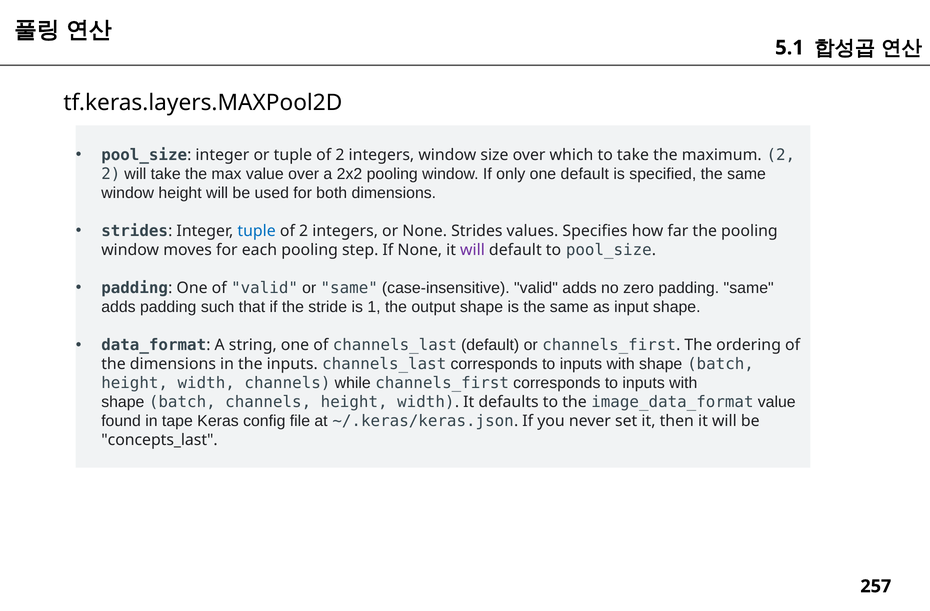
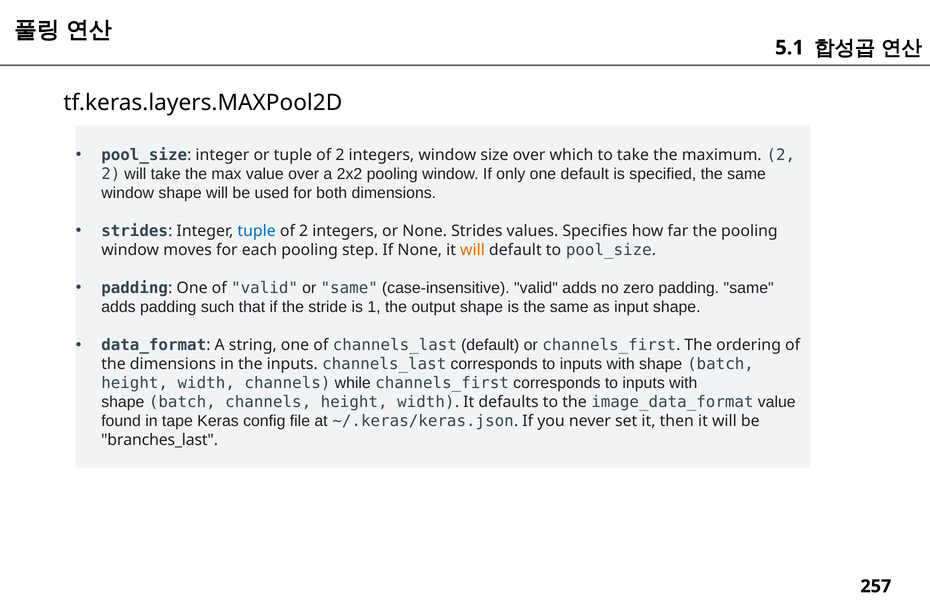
window height: height -> shape
will at (472, 250) colour: purple -> orange
concepts_last: concepts_last -> branches_last
